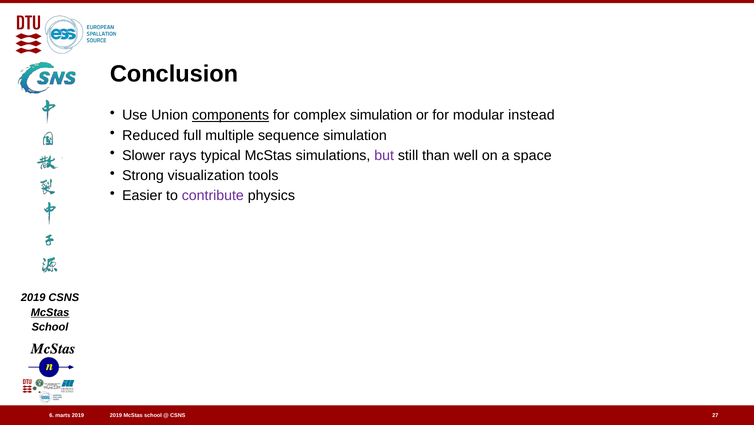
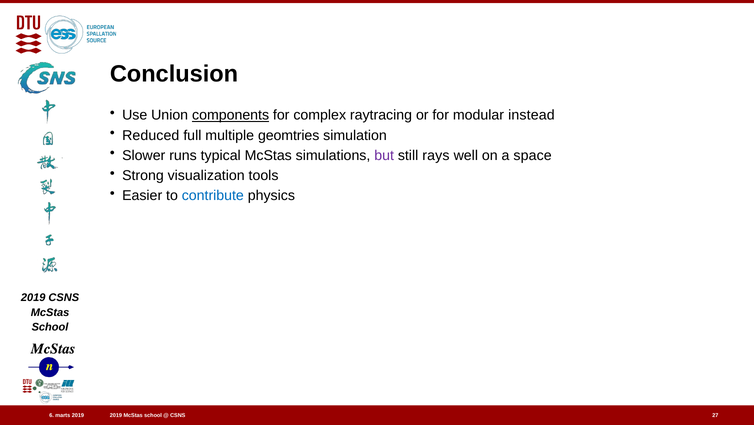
complex simulation: simulation -> raytracing
sequence: sequence -> geomtries
rays: rays -> runs
than: than -> rays
contribute colour: purple -> blue
McStas at (50, 312) underline: present -> none
